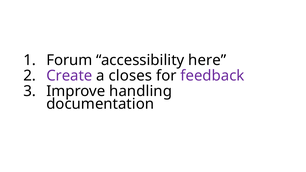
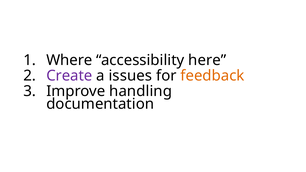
Forum: Forum -> Where
closes: closes -> issues
feedback colour: purple -> orange
